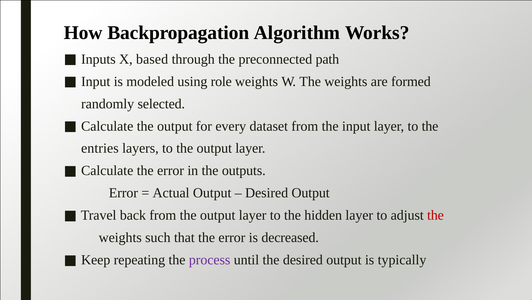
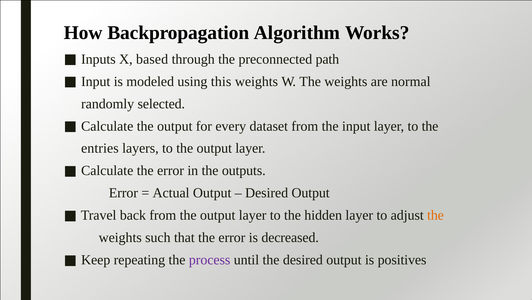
role: role -> this
formed: formed -> normal
the at (436, 215) colour: red -> orange
typically: typically -> positives
